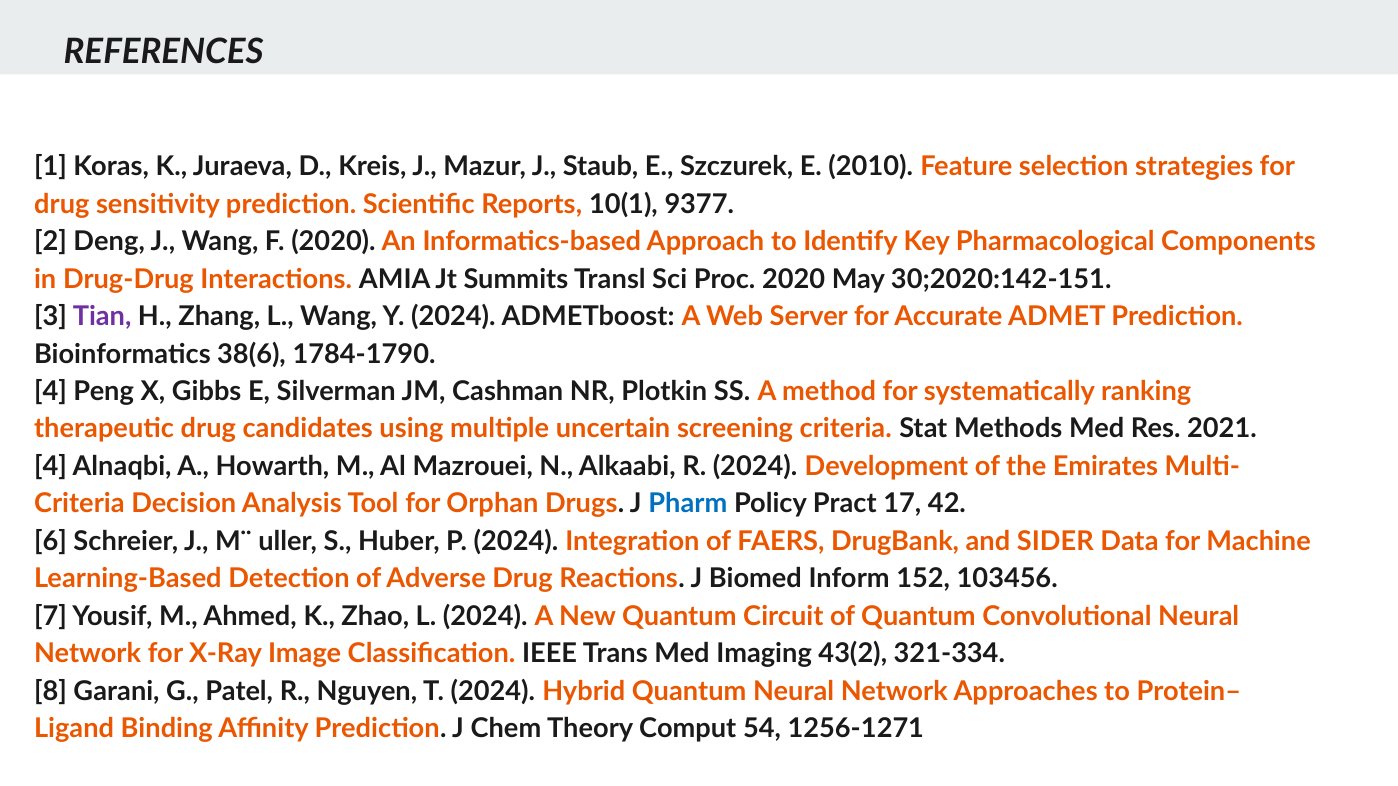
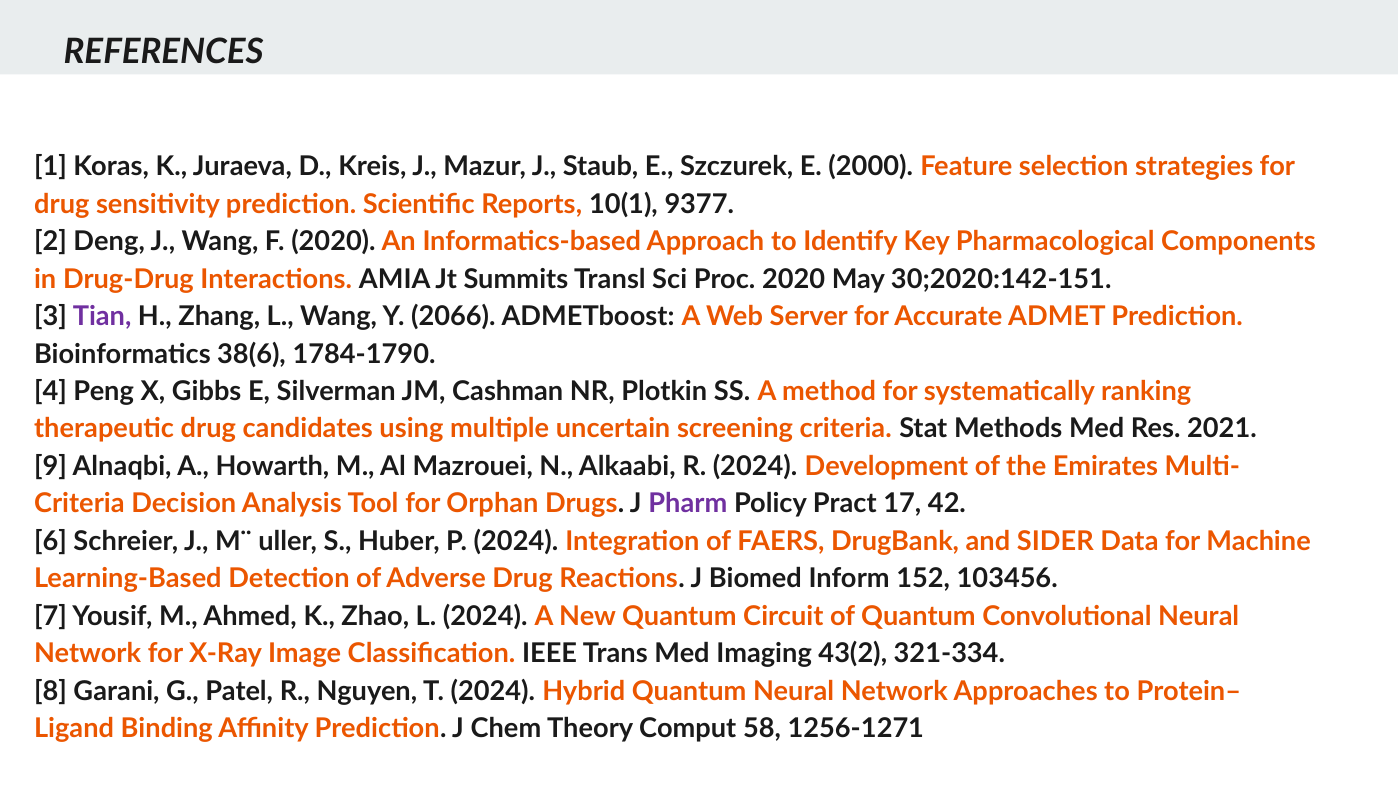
2010: 2010 -> 2000
Y 2024: 2024 -> 2066
4 at (51, 467): 4 -> 9
Pharm colour: blue -> purple
54: 54 -> 58
